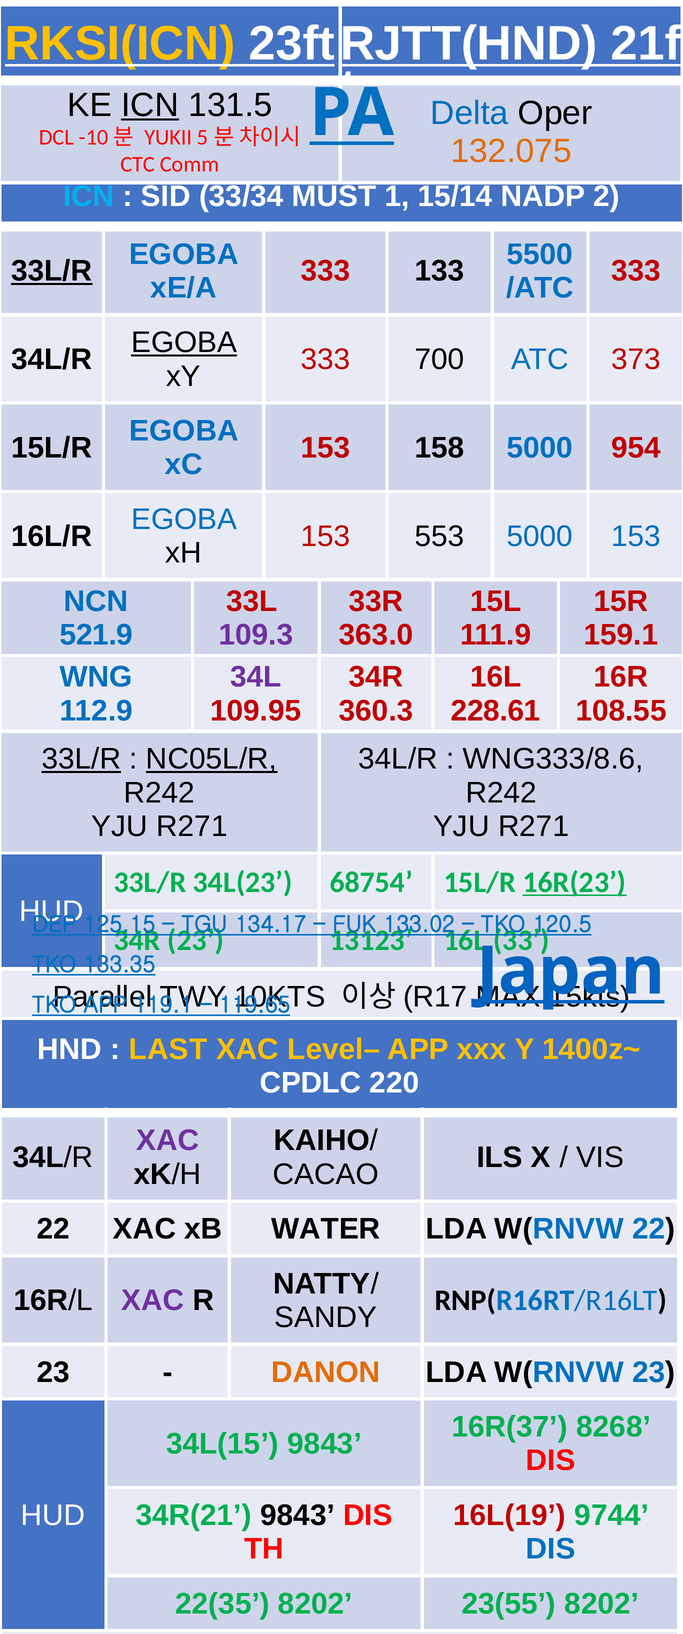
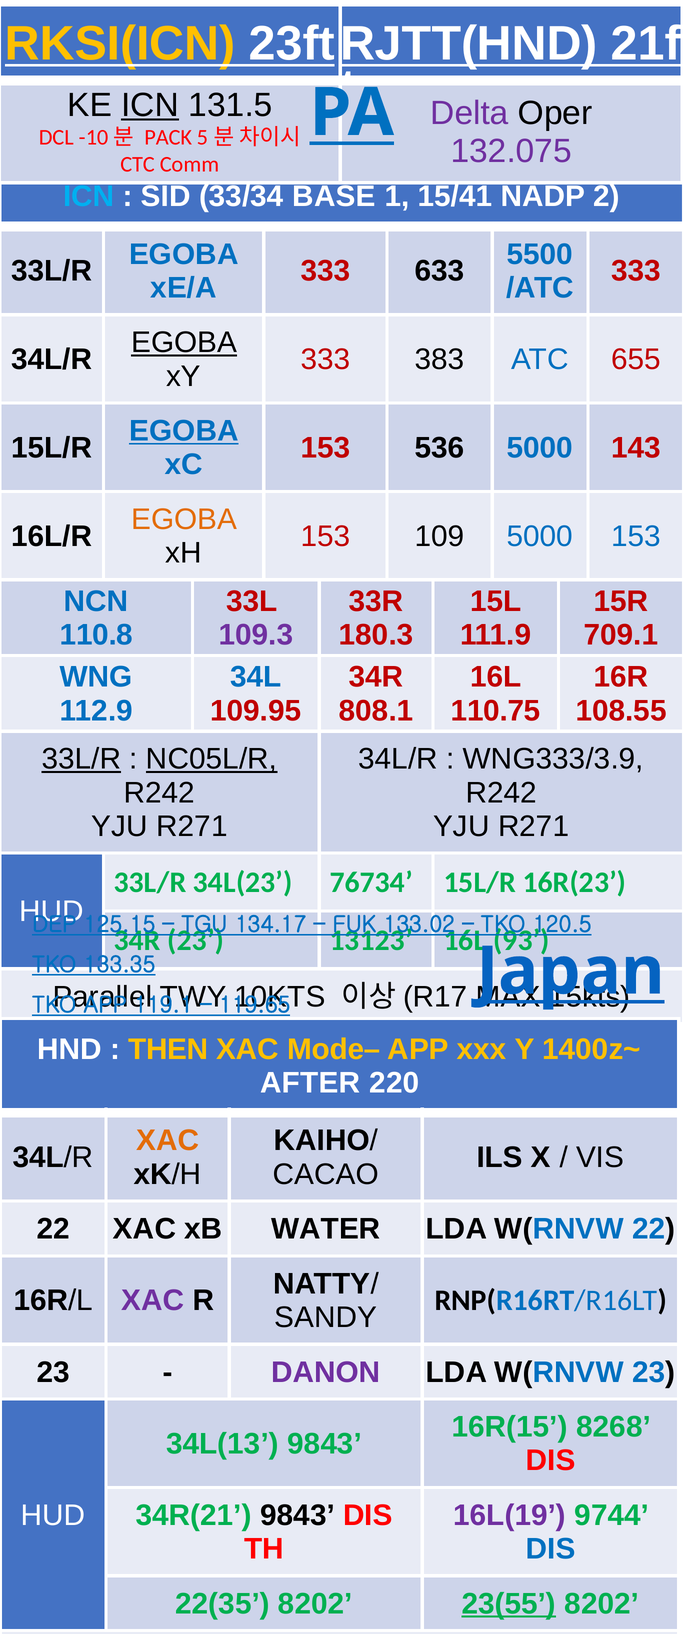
Delta colour: blue -> purple
YUKII: YUKII -> PACK
132.075 colour: orange -> purple
MUST: MUST -> BASE
15/14: 15/14 -> 15/41
33L/R at (52, 271) underline: present -> none
133: 133 -> 633
700: 700 -> 383
373: 373 -> 655
EGOBA at (184, 431) underline: none -> present
158: 158 -> 536
954: 954 -> 143
EGOBA at (184, 519) colour: blue -> orange
553: 553 -> 109
521.9: 521.9 -> 110.8
363.0: 363.0 -> 180.3
159.1: 159.1 -> 709.1
34L at (256, 677) colour: purple -> blue
360.3: 360.3 -> 808.1
228.61: 228.61 -> 110.75
WNG333/8.6: WNG333/8.6 -> WNG333/3.9
68754: 68754 -> 76734
16R(23 underline: present -> none
33: 33 -> 93
LAST: LAST -> THEN
Level–: Level– -> Mode–
CPDLC at (310, 1083): CPDLC -> AFTER
XAC at (168, 1141) colour: purple -> orange
DANON colour: orange -> purple
16R(37: 16R(37 -> 16R(15
34L(15: 34L(15 -> 34L(13
16L(19 colour: red -> purple
23(55 underline: none -> present
